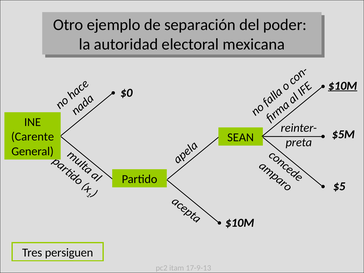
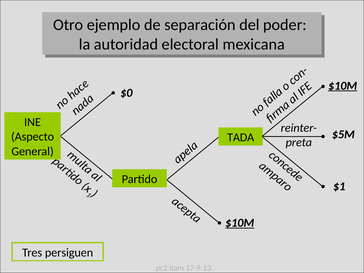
Carente: Carente -> Aspecto
SEAN: SEAN -> TADA
$5: $5 -> $1
$10M at (240, 223) underline: none -> present
